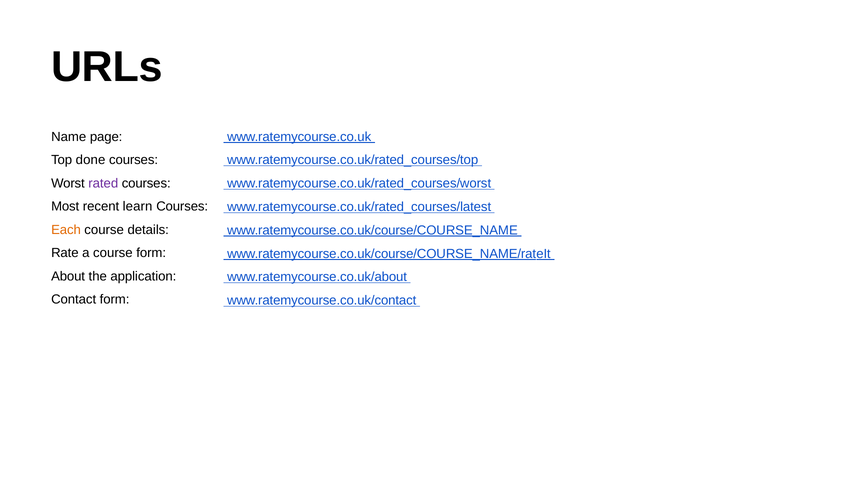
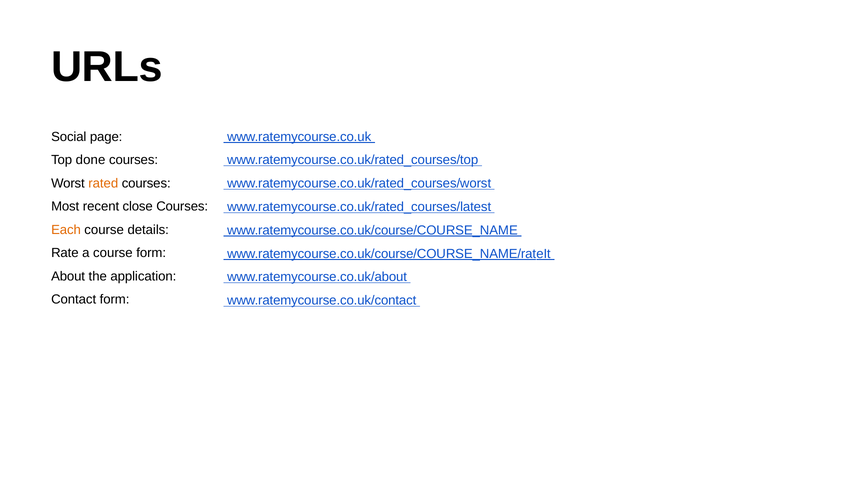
Name: Name -> Social
rated colour: purple -> orange
learn: learn -> close
